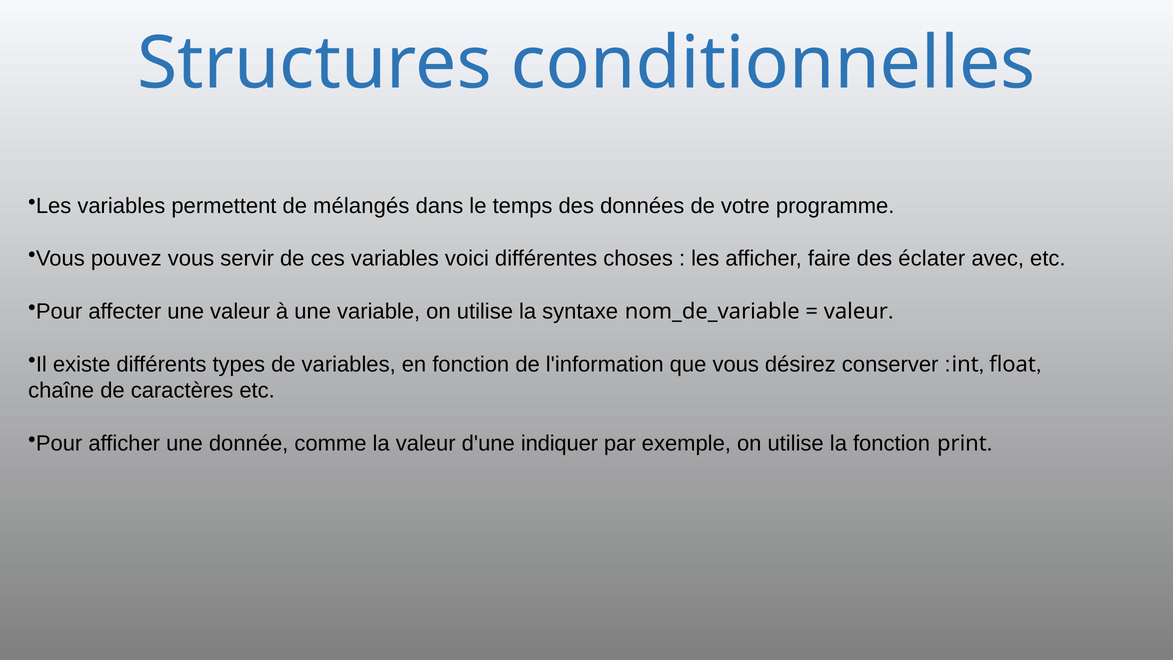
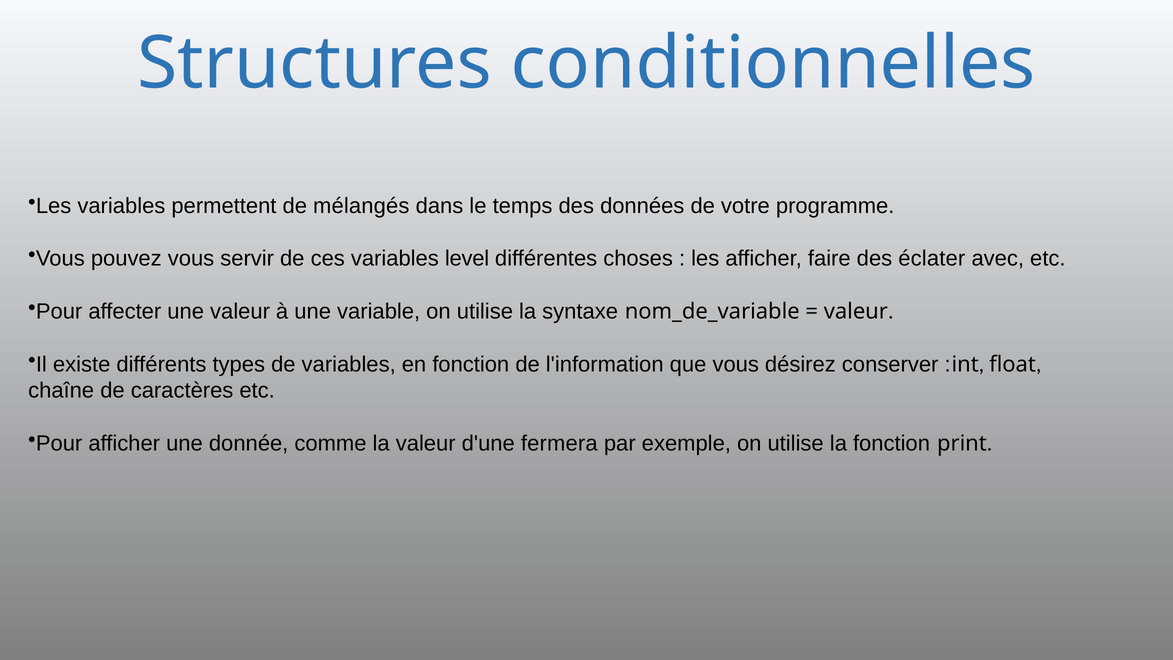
voici: voici -> level
indiquer: indiquer -> fermera
